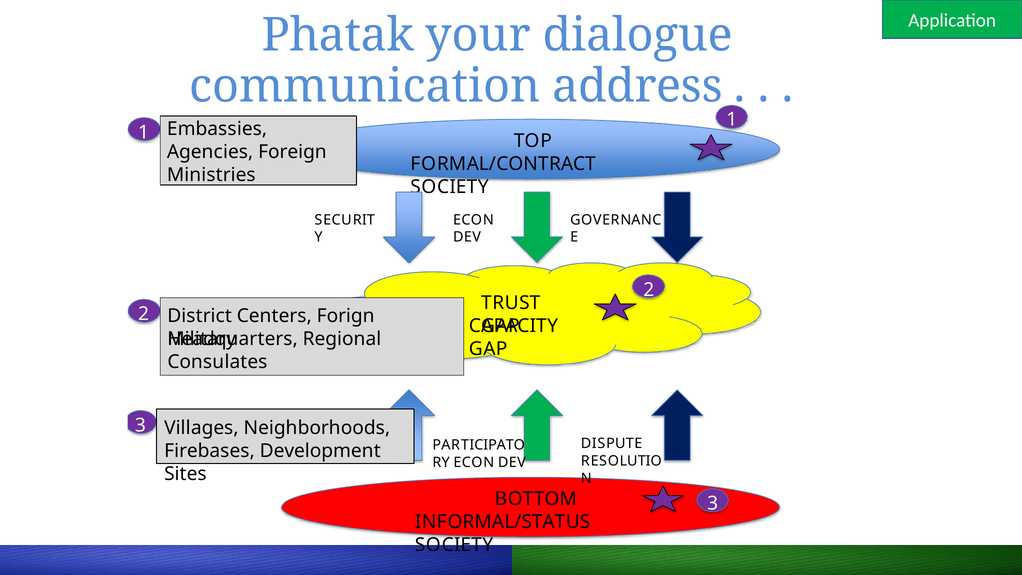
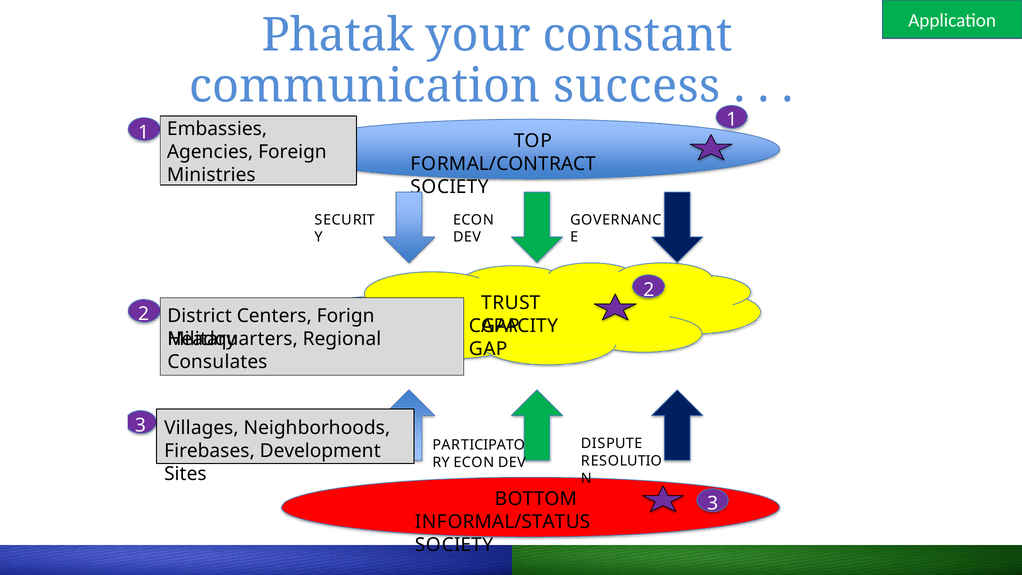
dialogue: dialogue -> constant
address: address -> success
